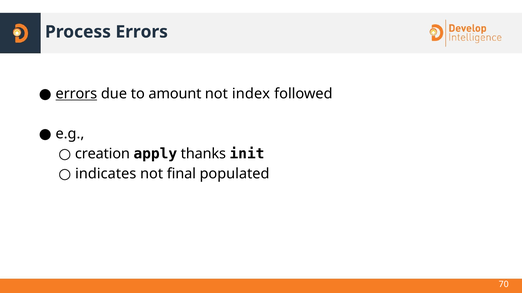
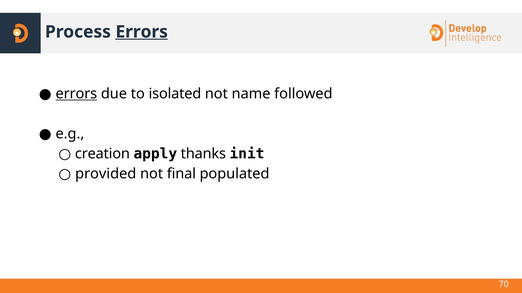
Errors at (142, 32) underline: none -> present
amount: amount -> isolated
index: index -> name
indicates: indicates -> provided
